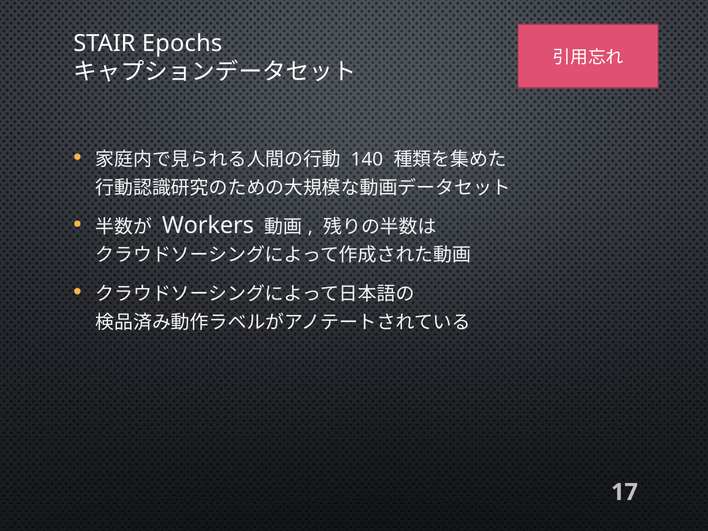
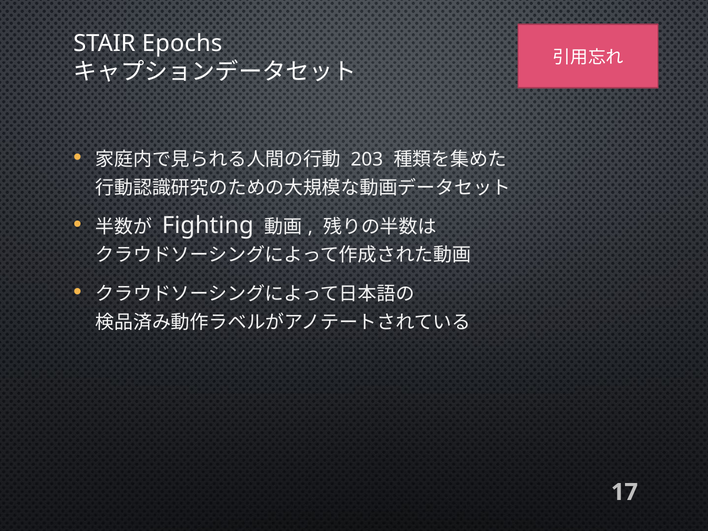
140: 140 -> 203
Workers: Workers -> Fighting
